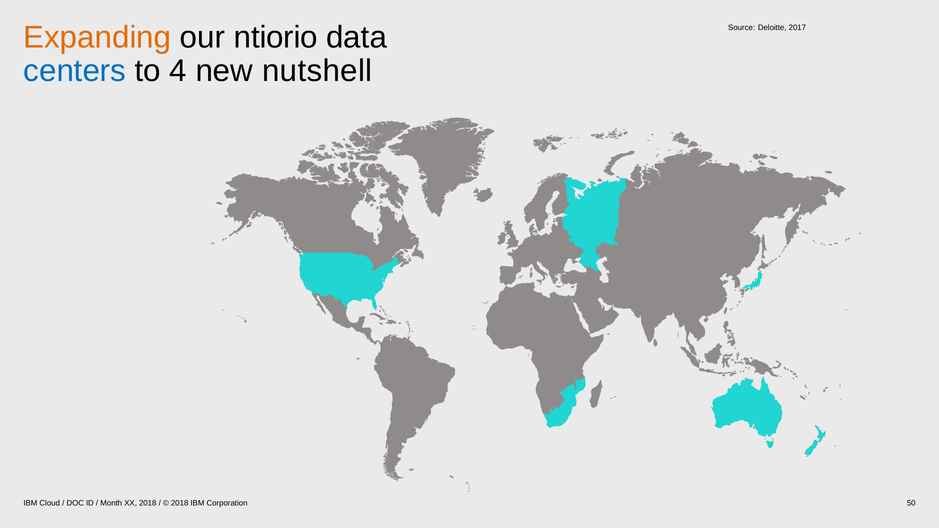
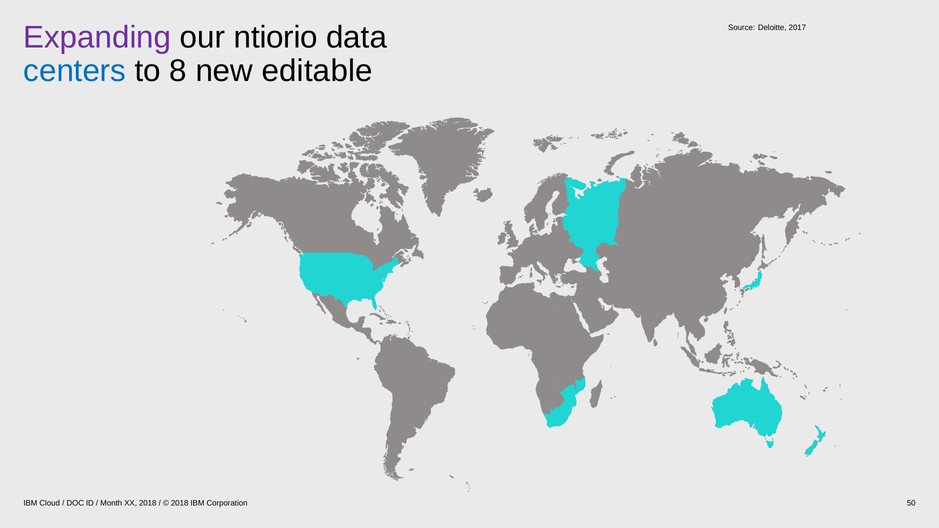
Expanding colour: orange -> purple
4: 4 -> 8
nutshell: nutshell -> editable
